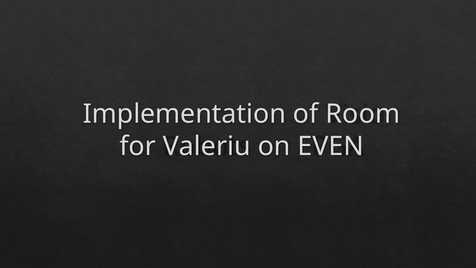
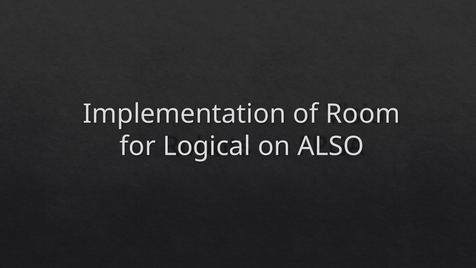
Valeriu: Valeriu -> Logical
EVEN: EVEN -> ALSO
